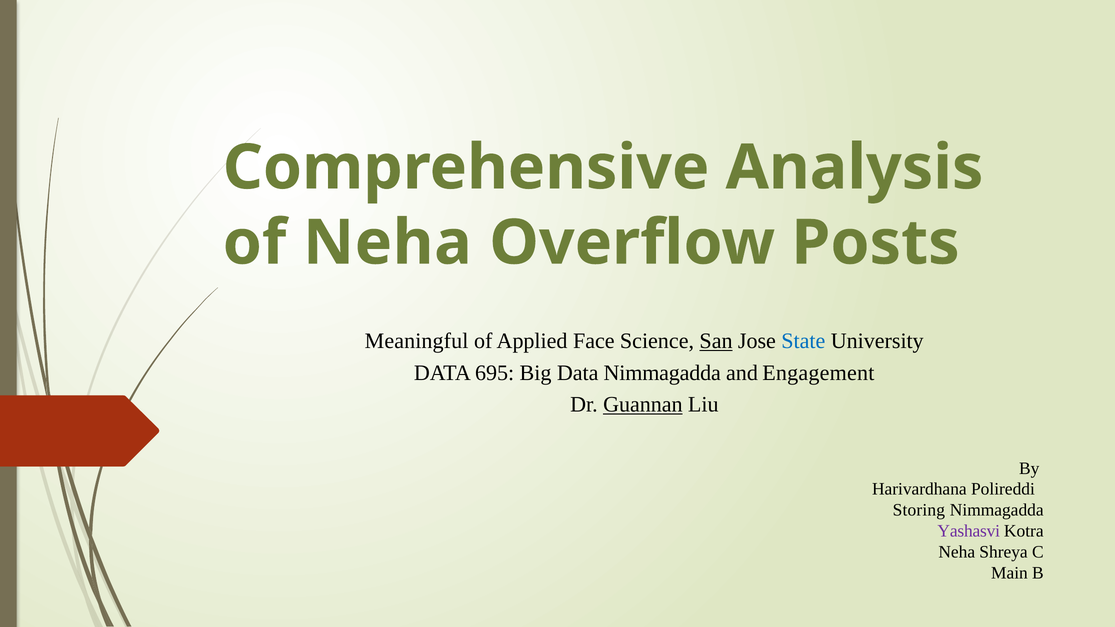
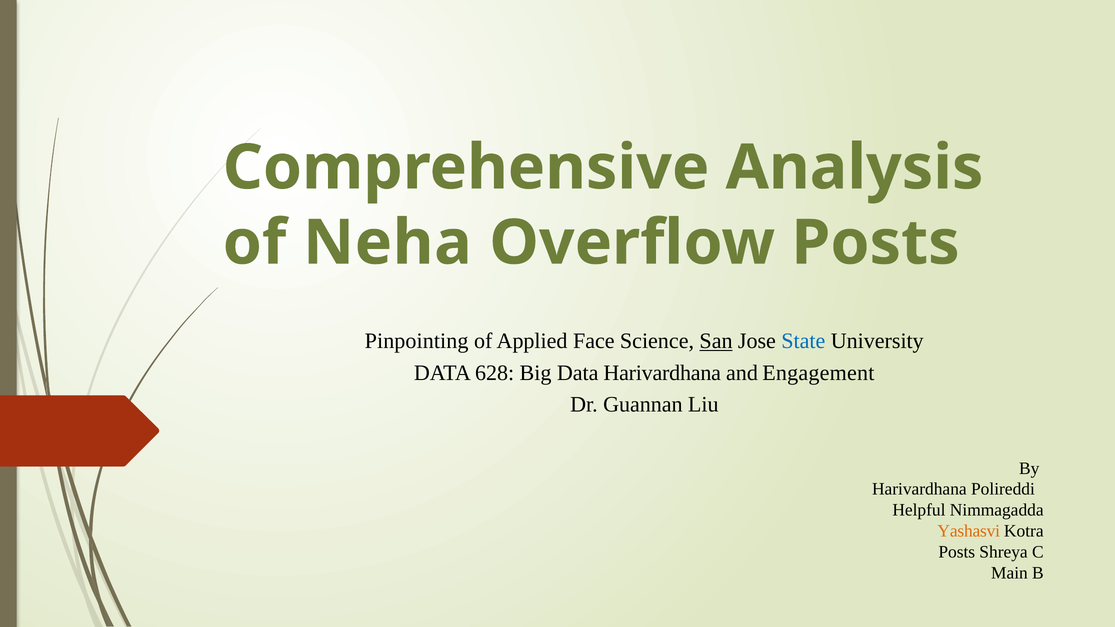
Meaningful: Meaningful -> Pinpointing
695: 695 -> 628
Data Nimmagadda: Nimmagadda -> Harivardhana
Guannan underline: present -> none
Storing: Storing -> Helpful
Yashasvi colour: purple -> orange
Neha at (957, 552): Neha -> Posts
